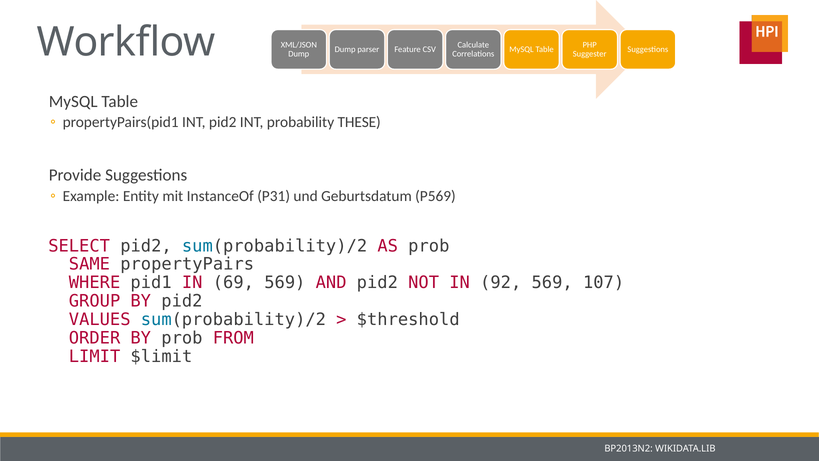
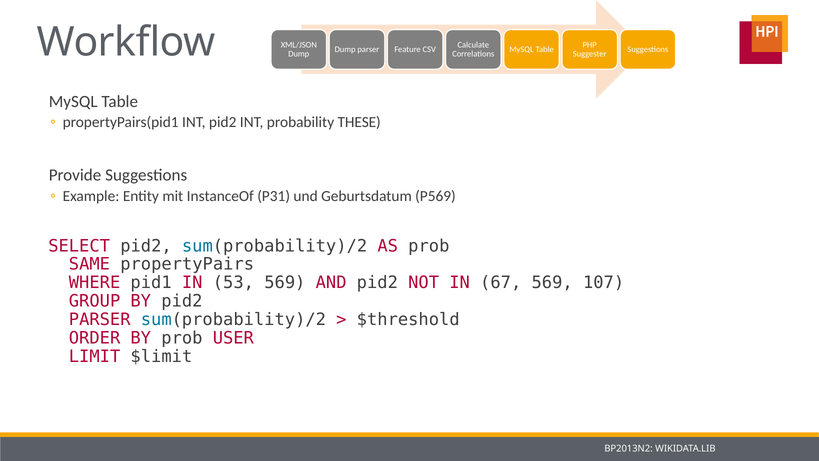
69: 69 -> 53
92: 92 -> 67
VALUES at (100, 320): VALUES -> PARSER
FROM: FROM -> USER
